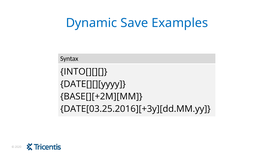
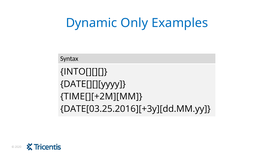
Save: Save -> Only
BASE[][+2M][MM: BASE[][+2M][MM -> TIME[][+2M][MM
